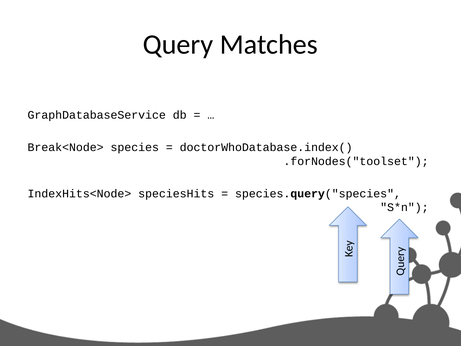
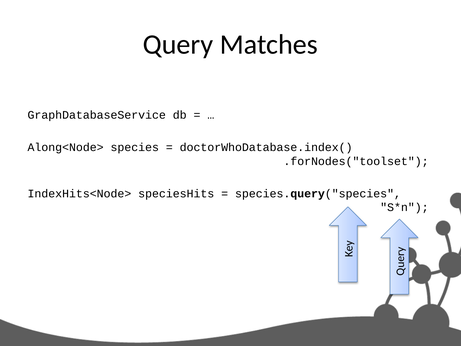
Break<Node>: Break<Node> -> Along<Node>
